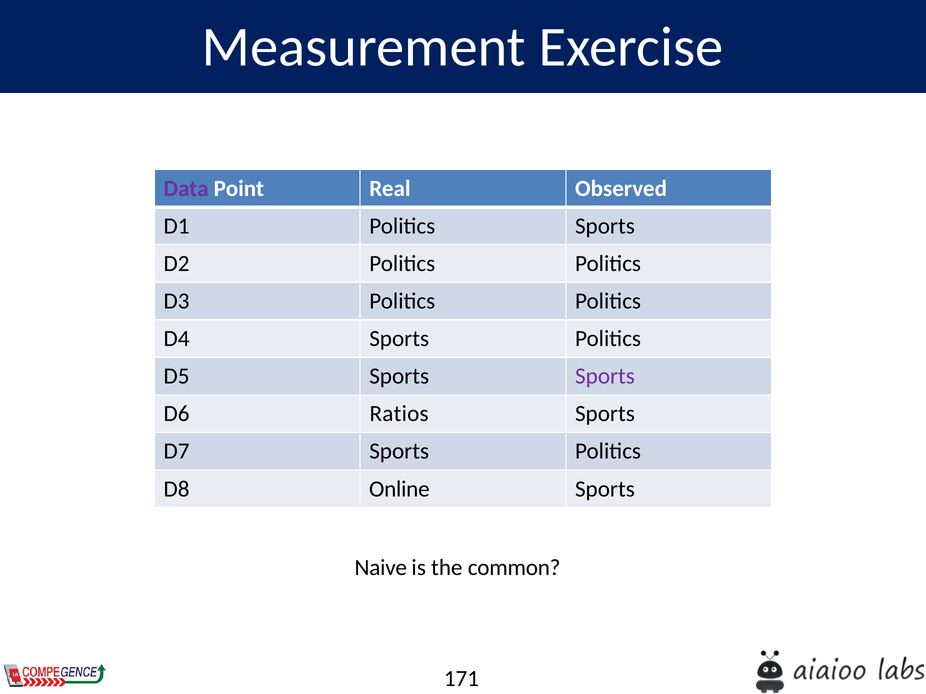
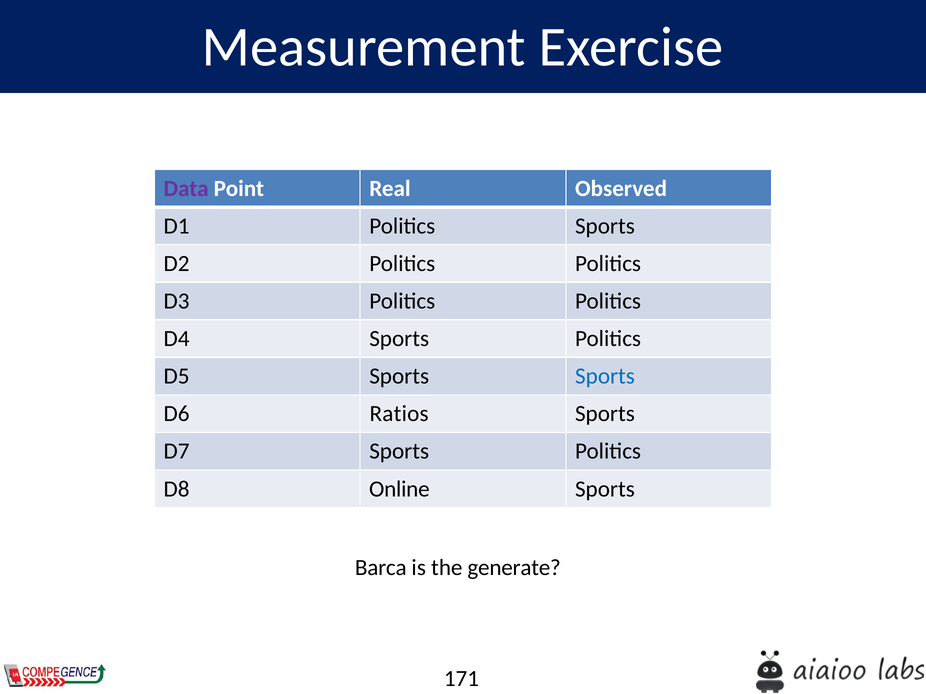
Sports at (605, 377) colour: purple -> blue
Naive: Naive -> Barca
common: common -> generate
